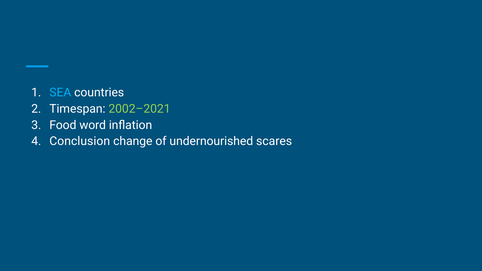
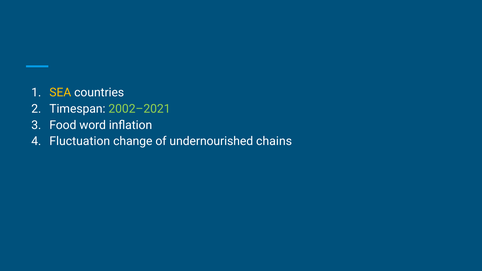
SEA colour: light blue -> yellow
Conclusion: Conclusion -> Fluctuation
scares: scares -> chains
